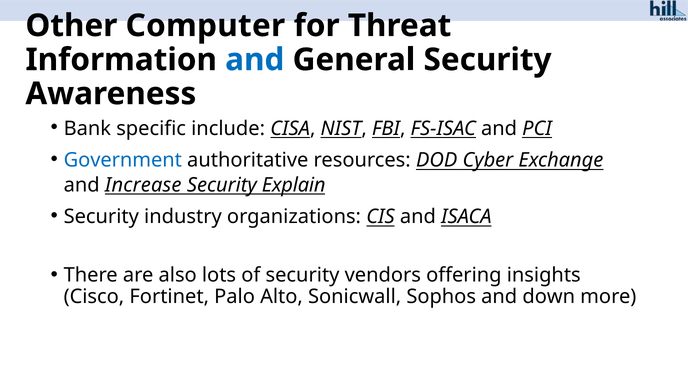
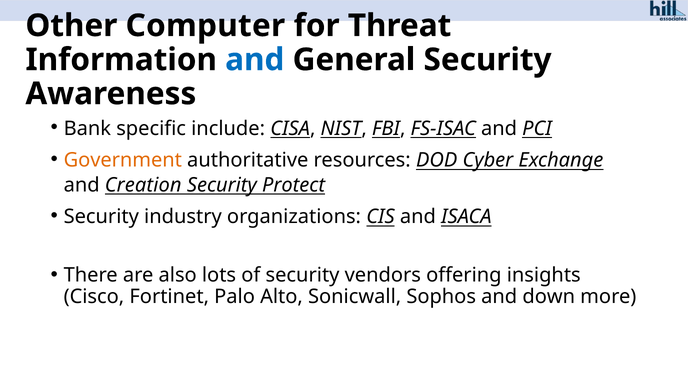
Government colour: blue -> orange
Increase: Increase -> Creation
Explain: Explain -> Protect
